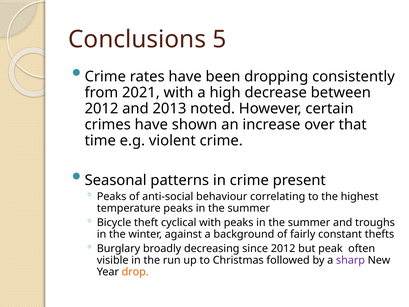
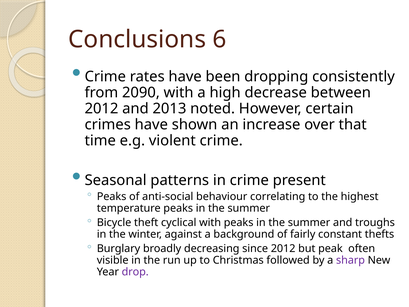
5: 5 -> 6
2021: 2021 -> 2090
drop colour: orange -> purple
